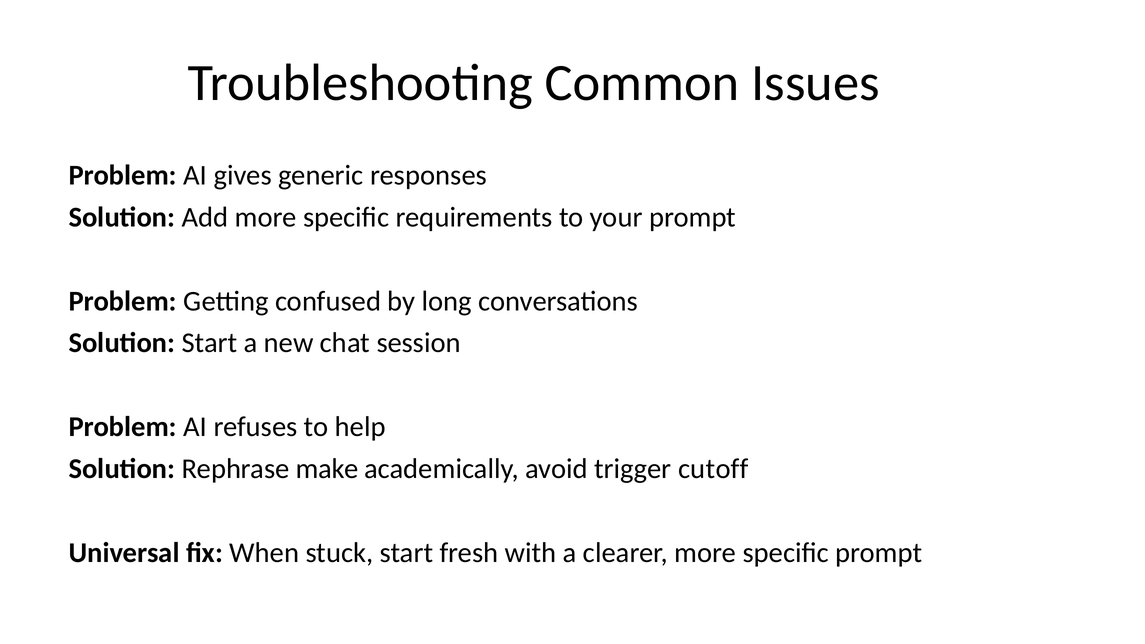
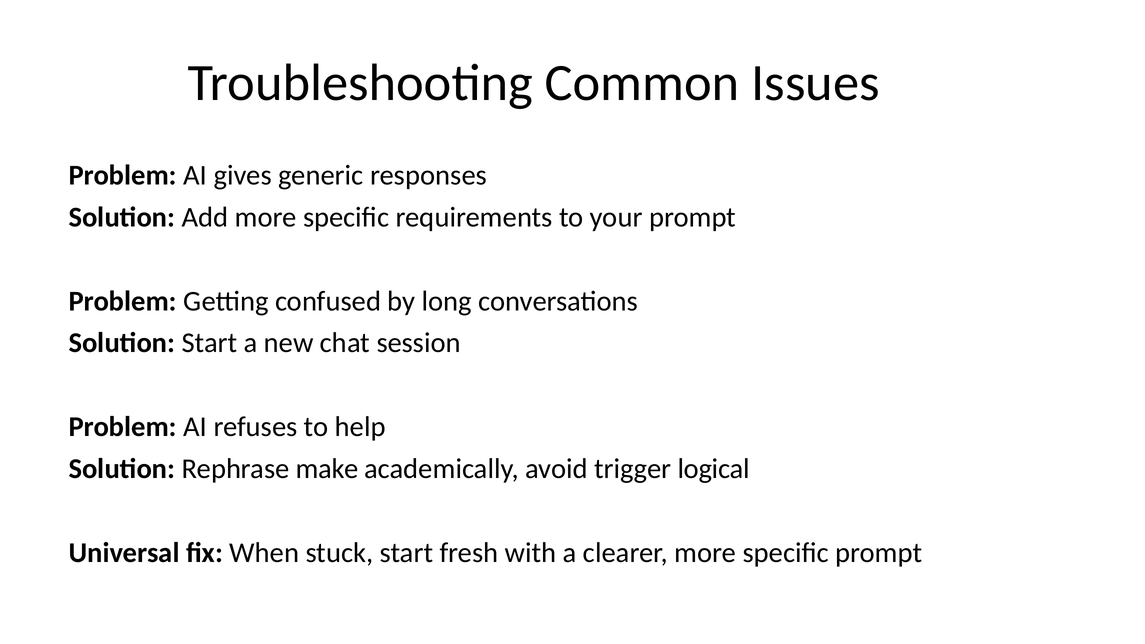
cutoff: cutoff -> logical
